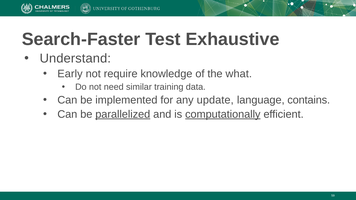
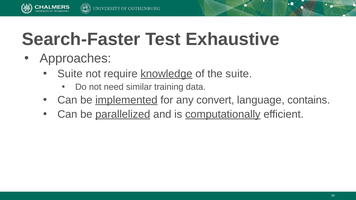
Understand: Understand -> Approaches
Early at (70, 74): Early -> Suite
knowledge underline: none -> present
the what: what -> suite
implemented underline: none -> present
update: update -> convert
